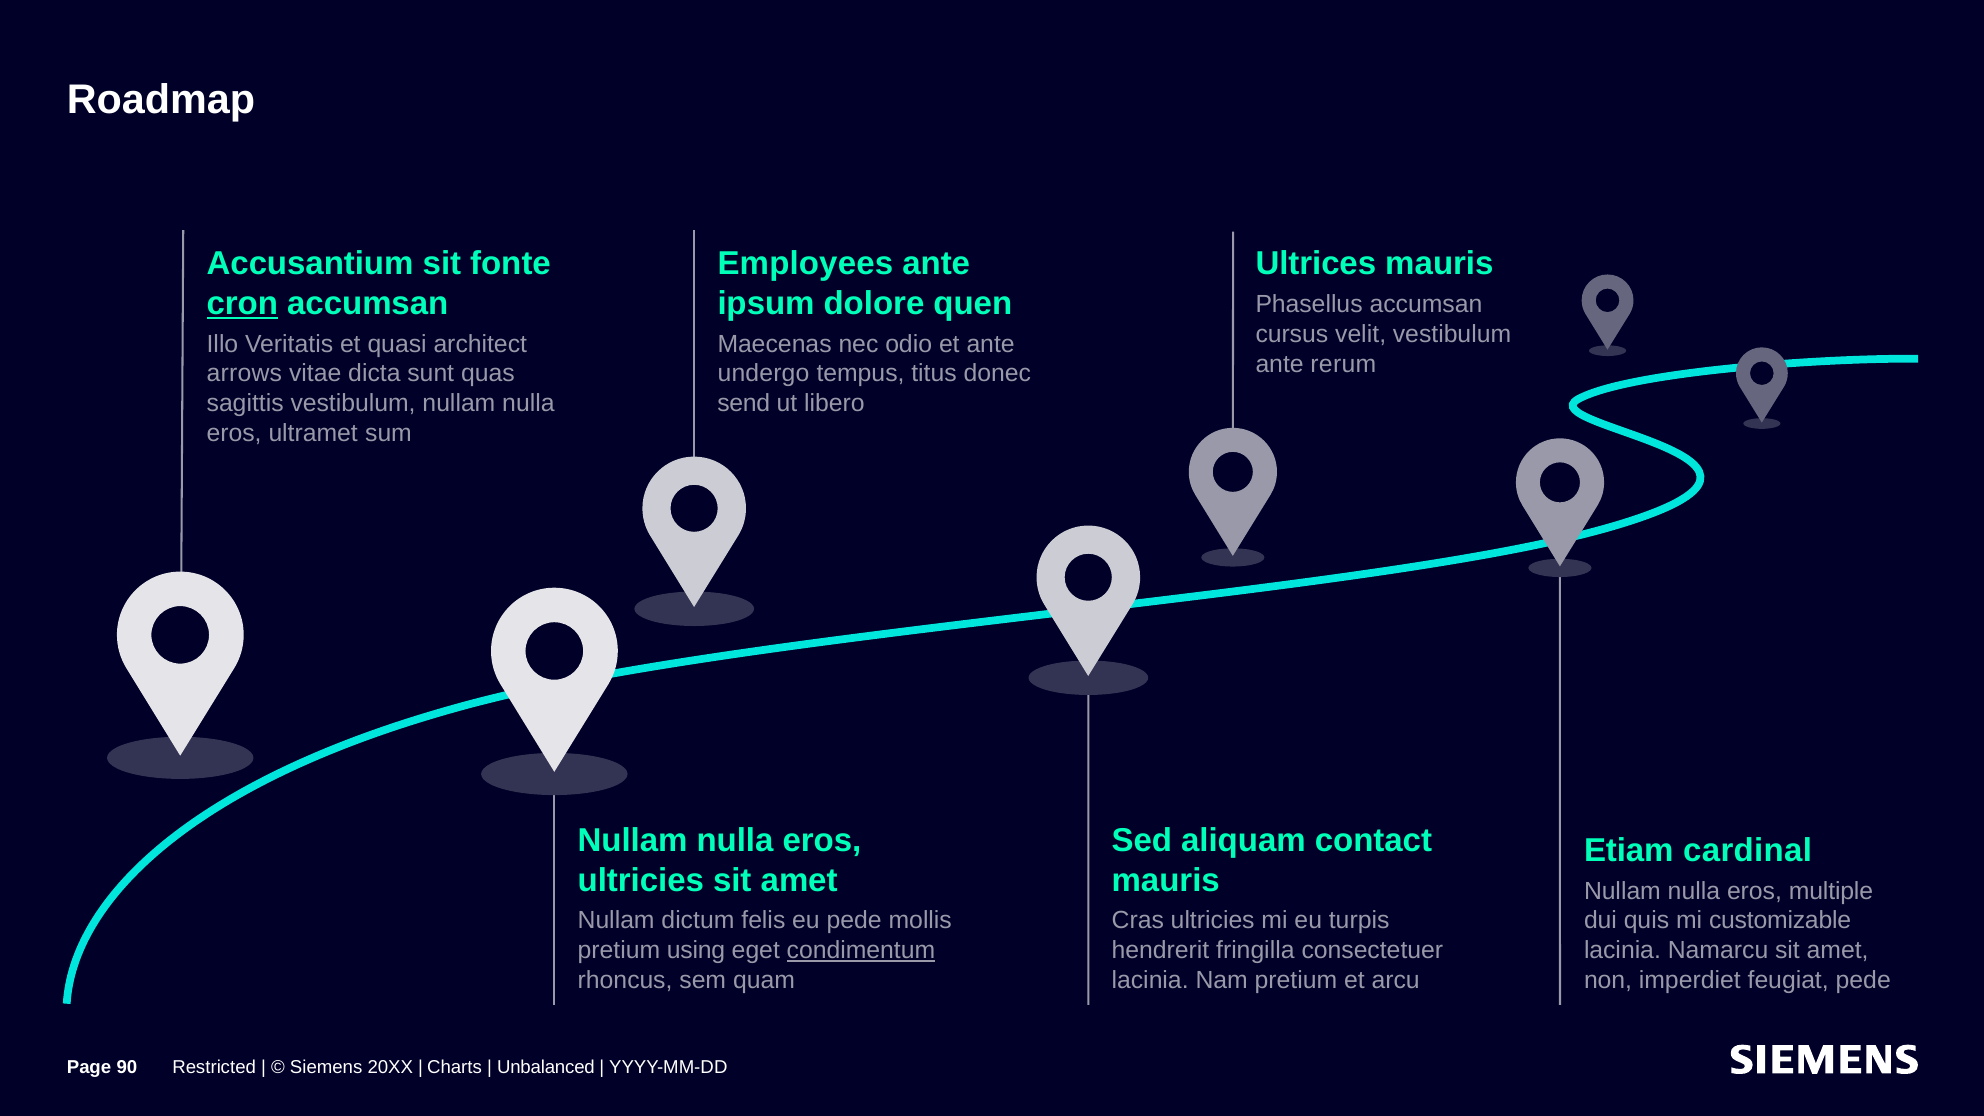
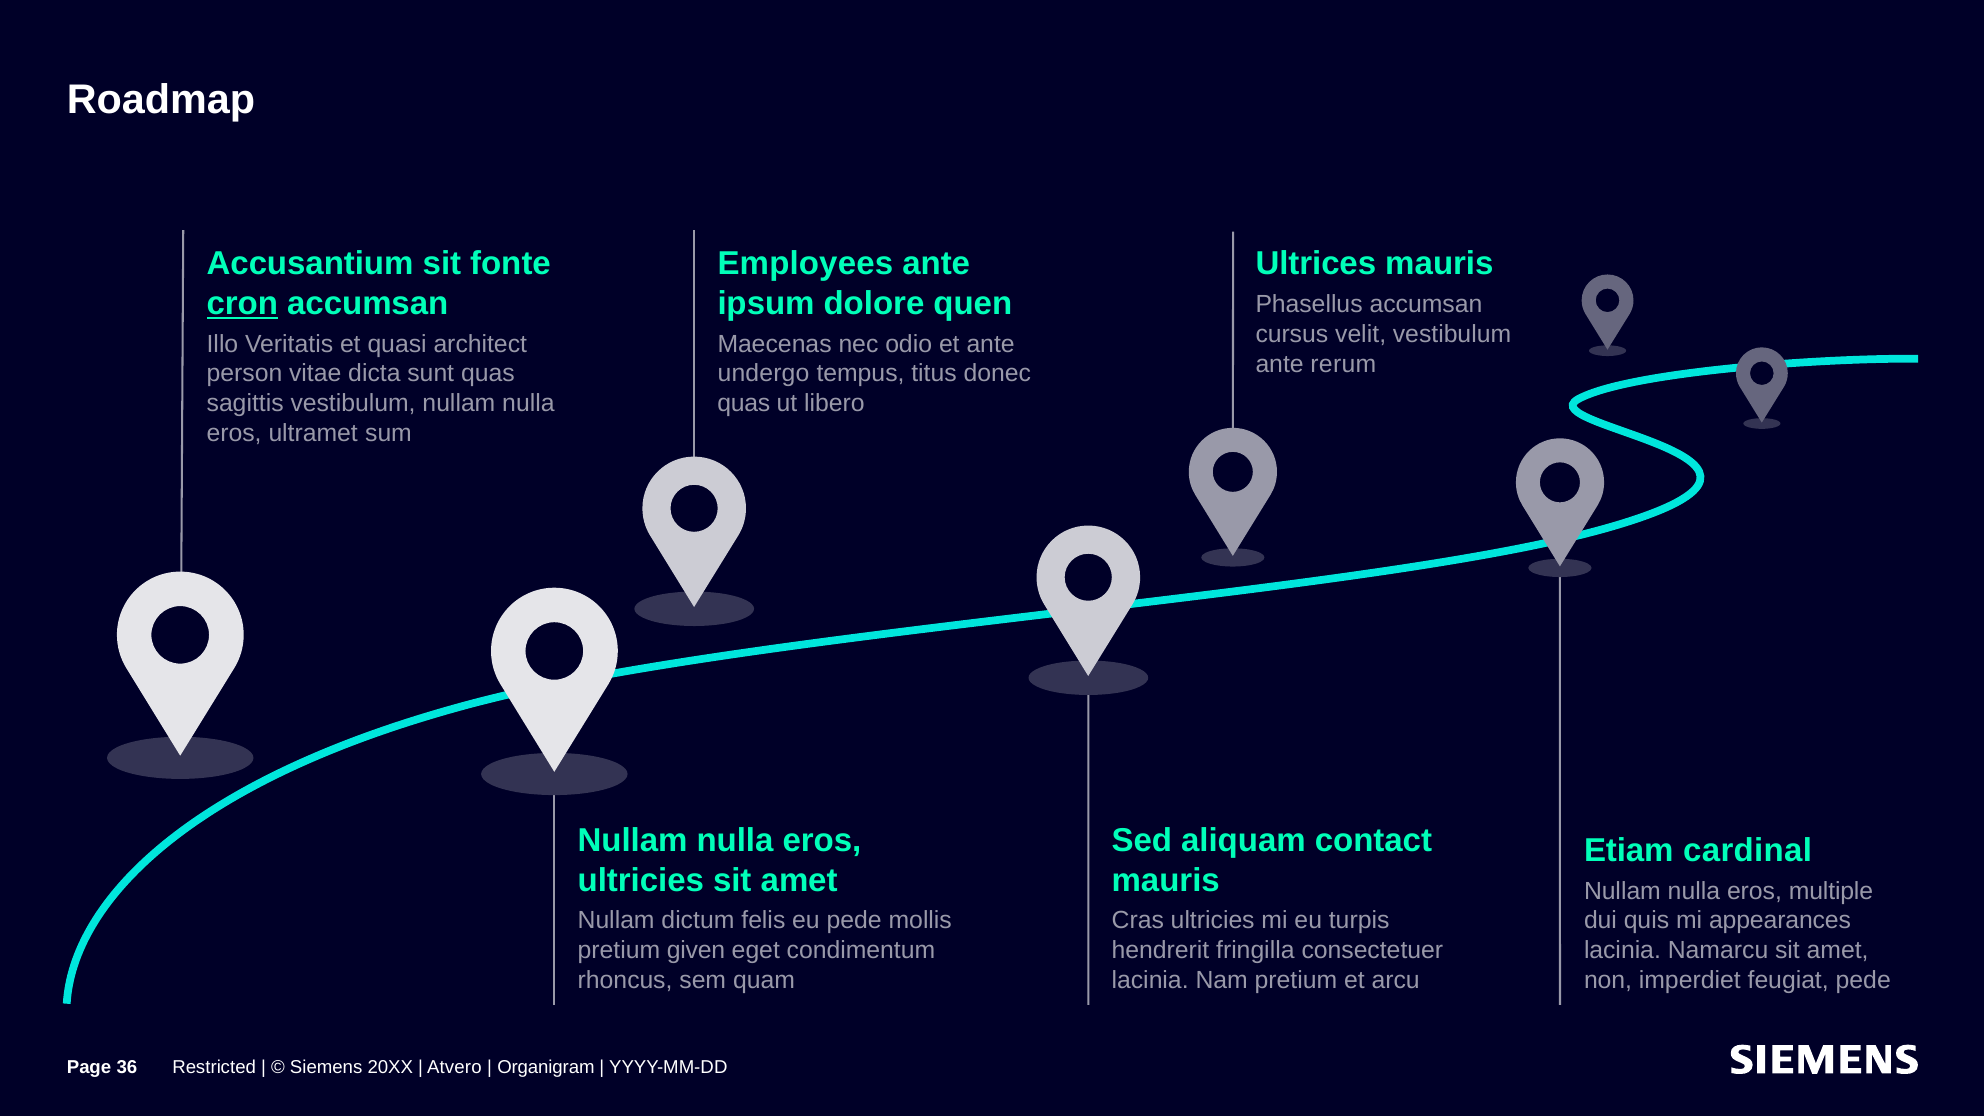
arrows: arrows -> person
send at (744, 404): send -> quas
customizable: customizable -> appearances
using: using -> given
condimentum underline: present -> none
90: 90 -> 36
Charts: Charts -> Atvero
Unbalanced: Unbalanced -> Organigram
